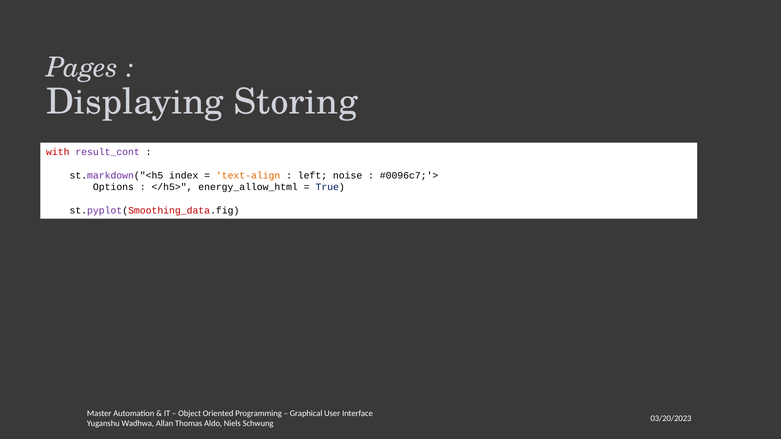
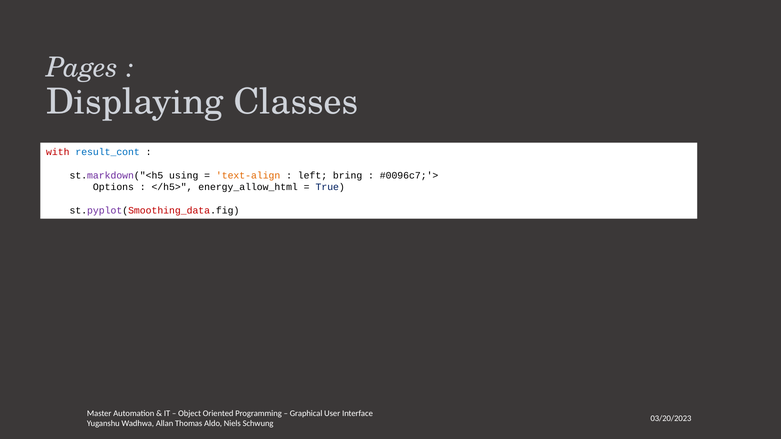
Storing: Storing -> Classes
result_cont colour: purple -> blue
index: index -> using
noise: noise -> bring
